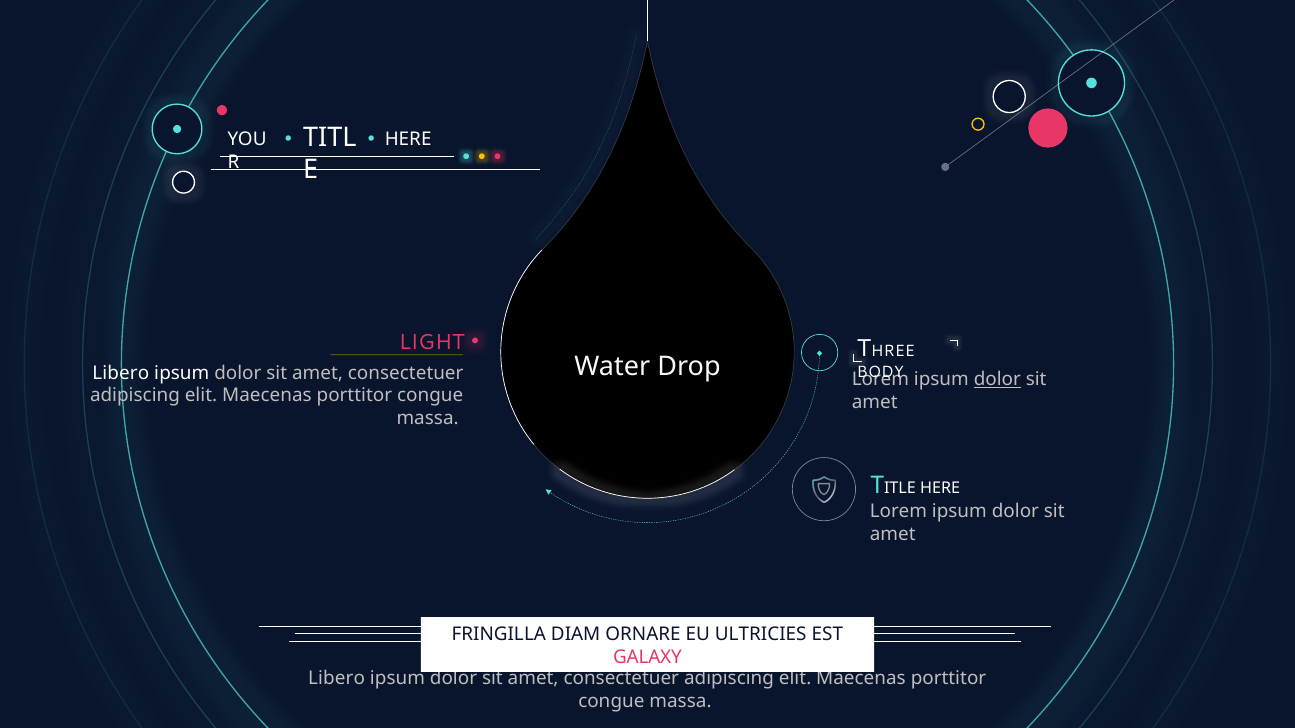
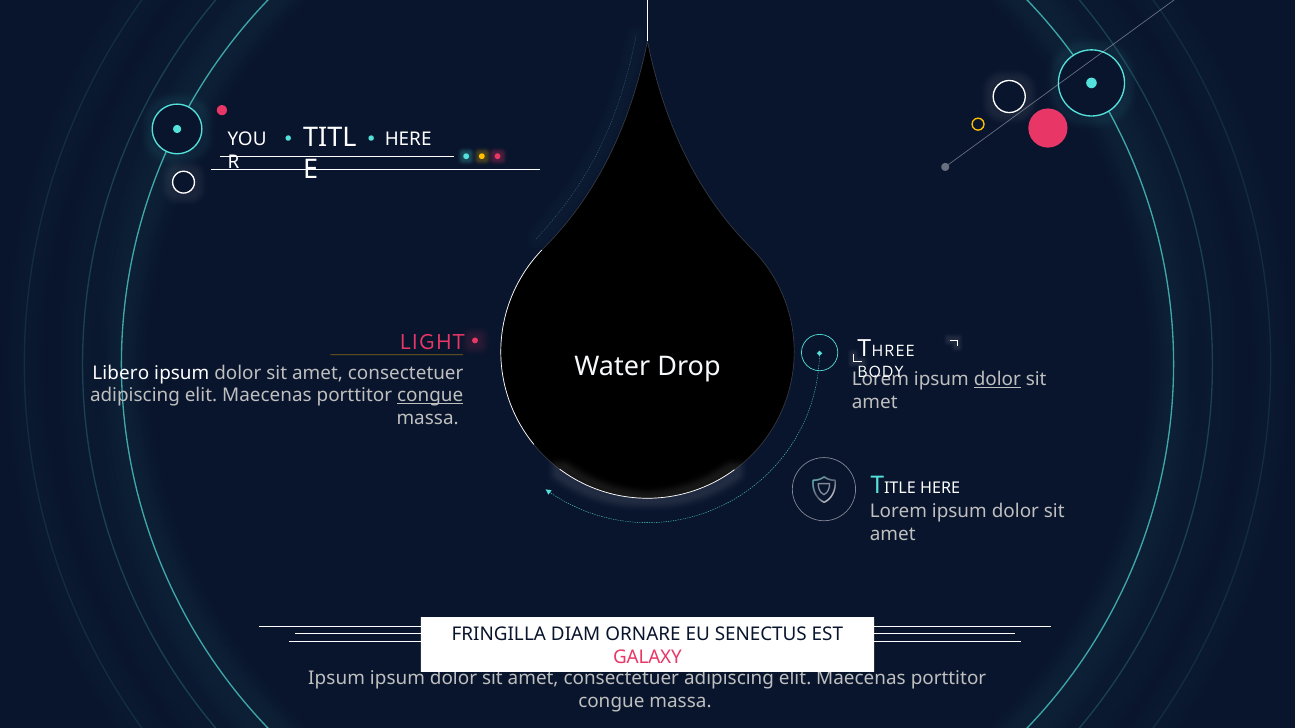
congue at (430, 396) underline: none -> present
ULTRICIES: ULTRICIES -> SENECTUS
Libero at (336, 679): Libero -> Ipsum
